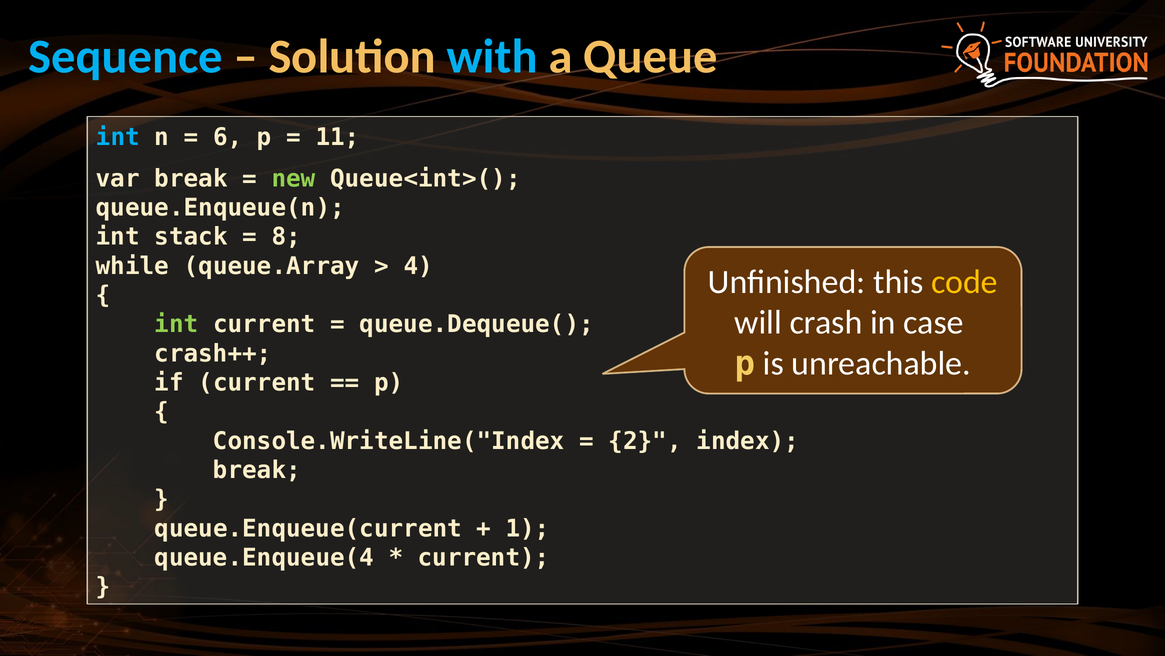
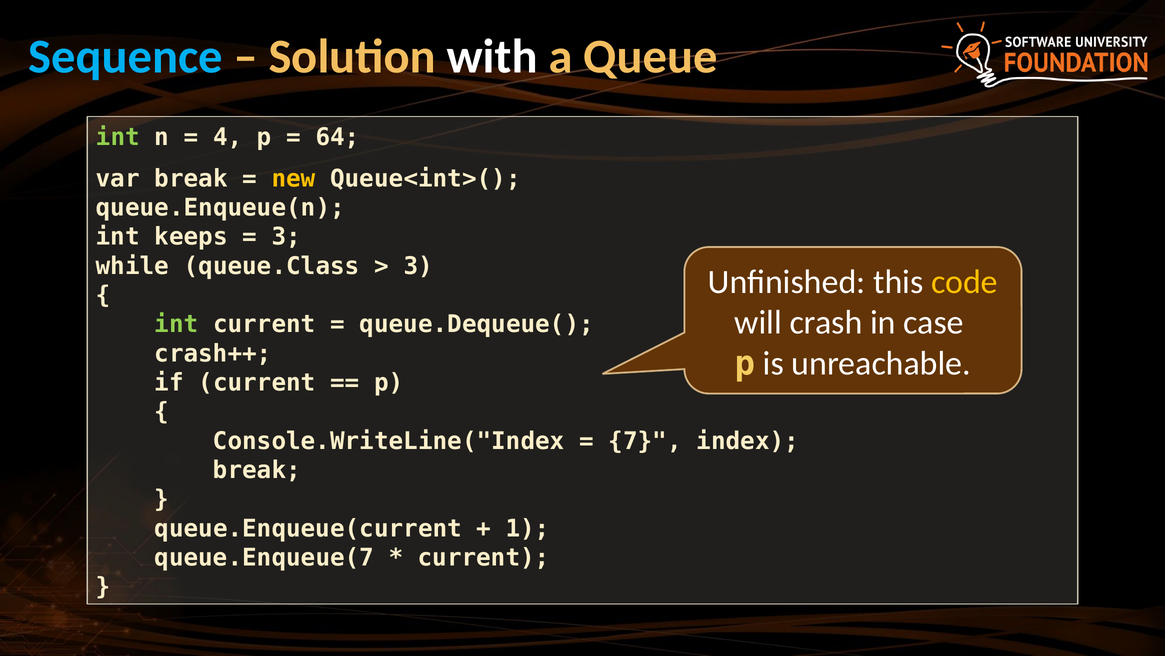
with colour: light blue -> white
int at (118, 137) colour: light blue -> light green
6: 6 -> 4
11: 11 -> 64
new colour: light green -> yellow
stack: stack -> keeps
8 at (286, 237): 8 -> 3
queue.Array: queue.Array -> queue.Class
4 at (418, 266): 4 -> 3
2: 2 -> 7
queue.Enqueue(4: queue.Enqueue(4 -> queue.Enqueue(7
